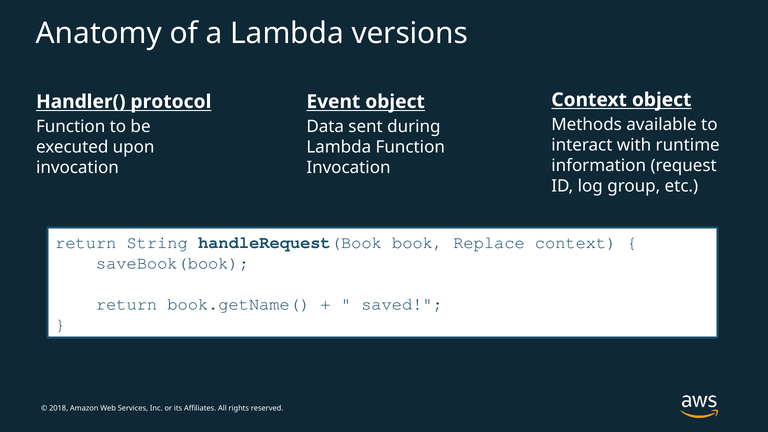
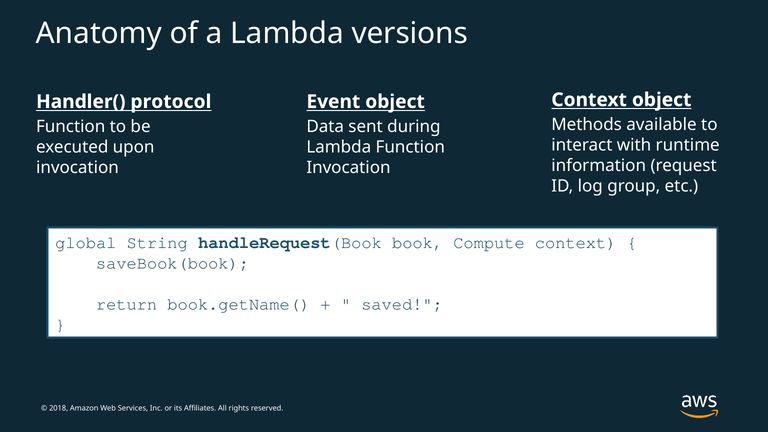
return at (86, 243): return -> global
Replace: Replace -> Compute
